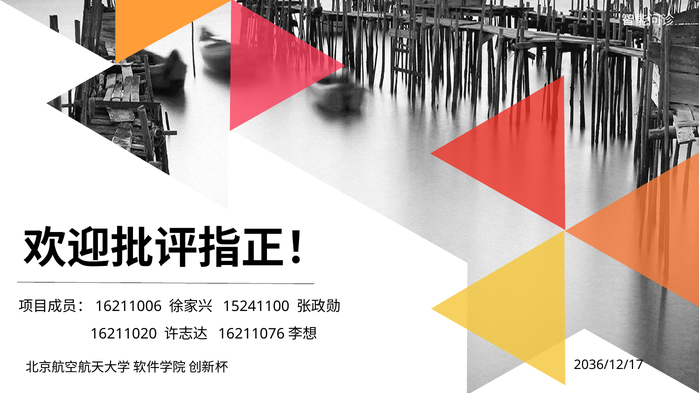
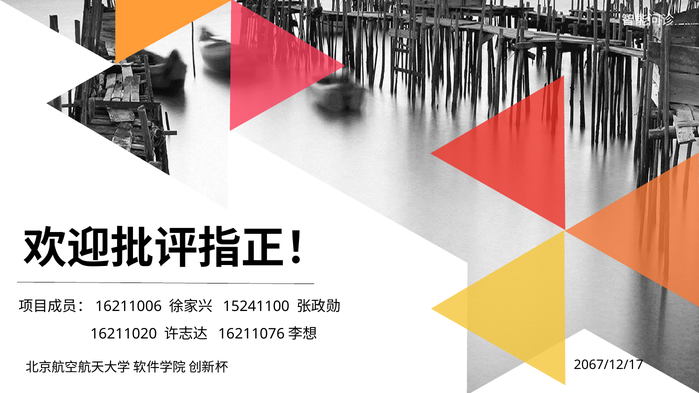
2036/12/17: 2036/12/17 -> 2067/12/17
